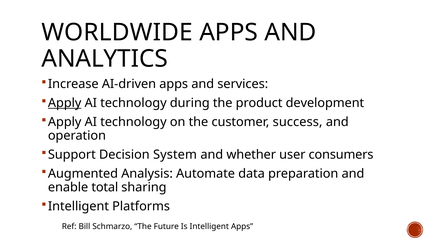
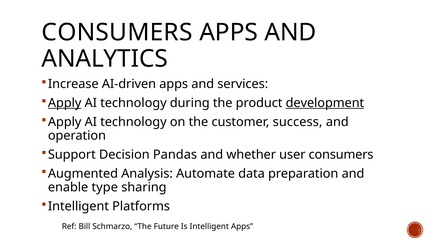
WORLDWIDE at (117, 33): WORLDWIDE -> CONSUMERS
development underline: none -> present
System: System -> Pandas
total: total -> type
